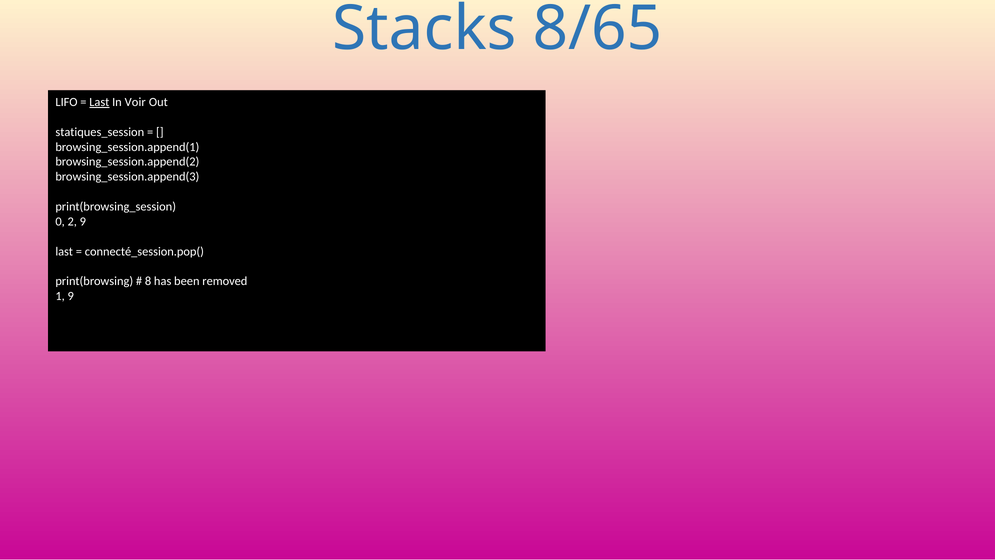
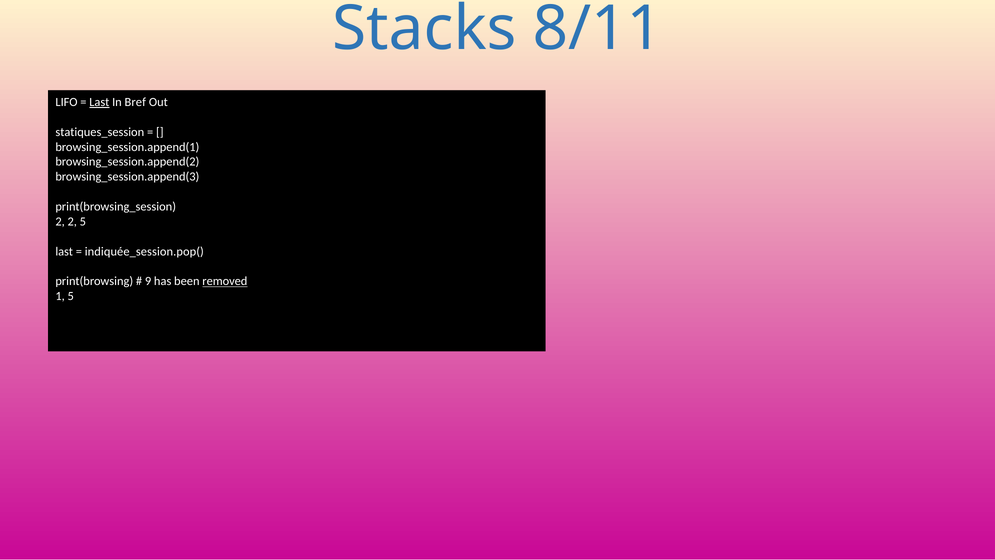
8/65: 8/65 -> 8/11
Voir: Voir -> Bref
0 at (60, 221): 0 -> 2
2 9: 9 -> 5
connecté_session.pop(: connecté_session.pop( -> indiquée_session.pop(
8: 8 -> 9
removed underline: none -> present
1 9: 9 -> 5
